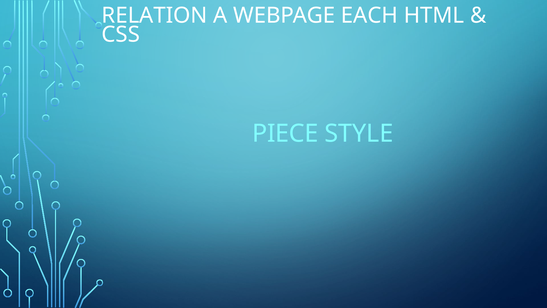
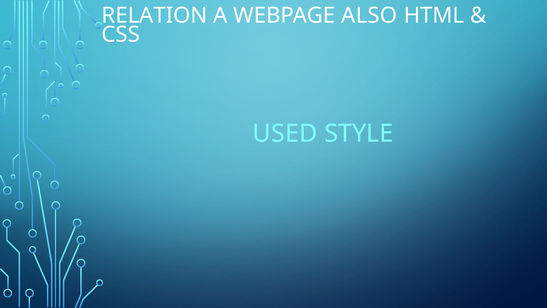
EACH: EACH -> ALSO
PIECE: PIECE -> USED
